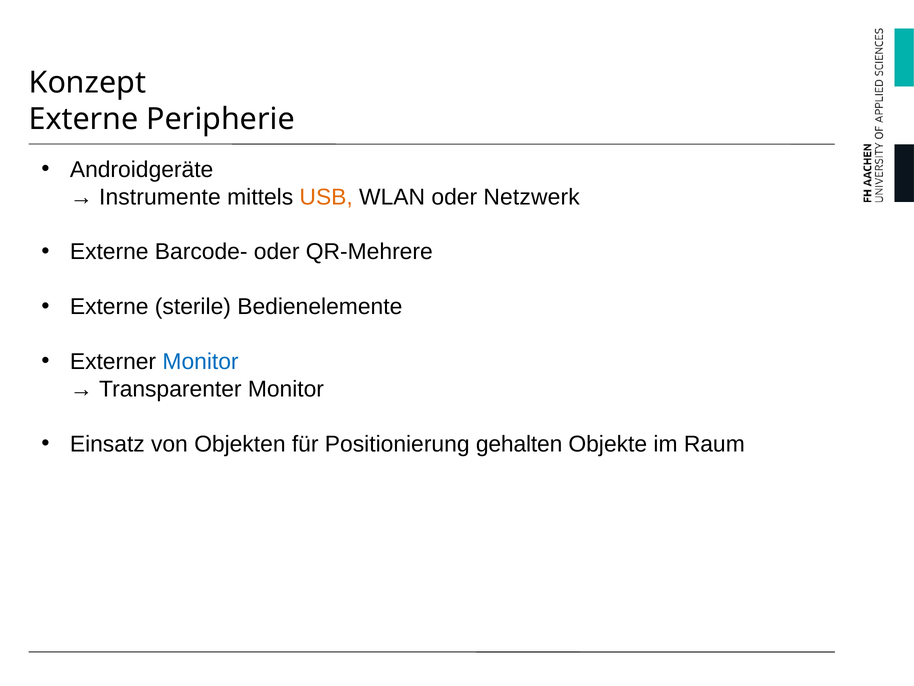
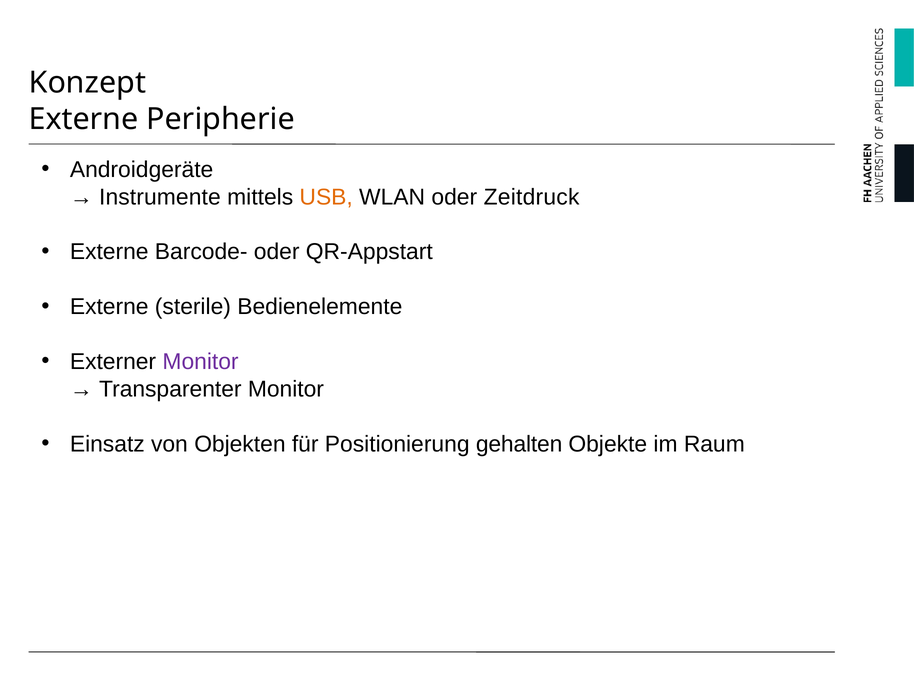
Netzwerk: Netzwerk -> Zeitdruck
QR-Mehrere: QR-Mehrere -> QR-Appstart
Monitor at (201, 361) colour: blue -> purple
